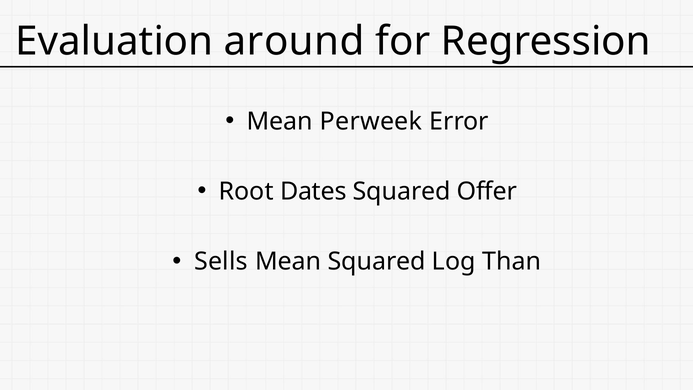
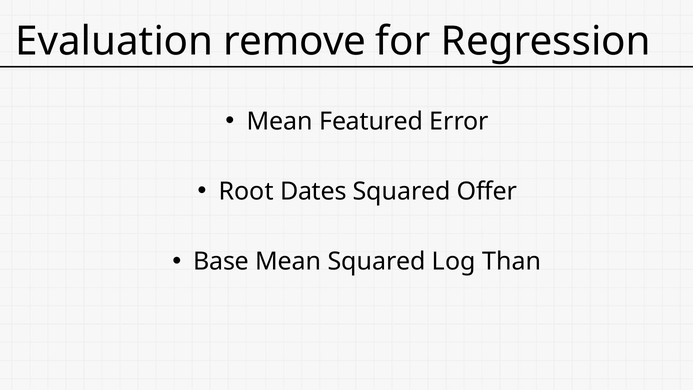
around: around -> remove
Perweek: Perweek -> Featured
Sells: Sells -> Base
